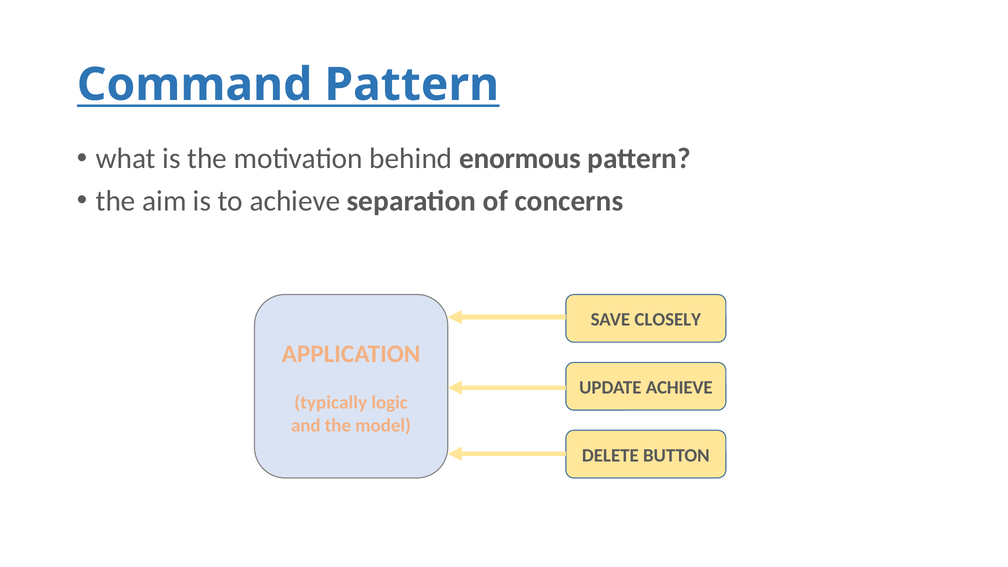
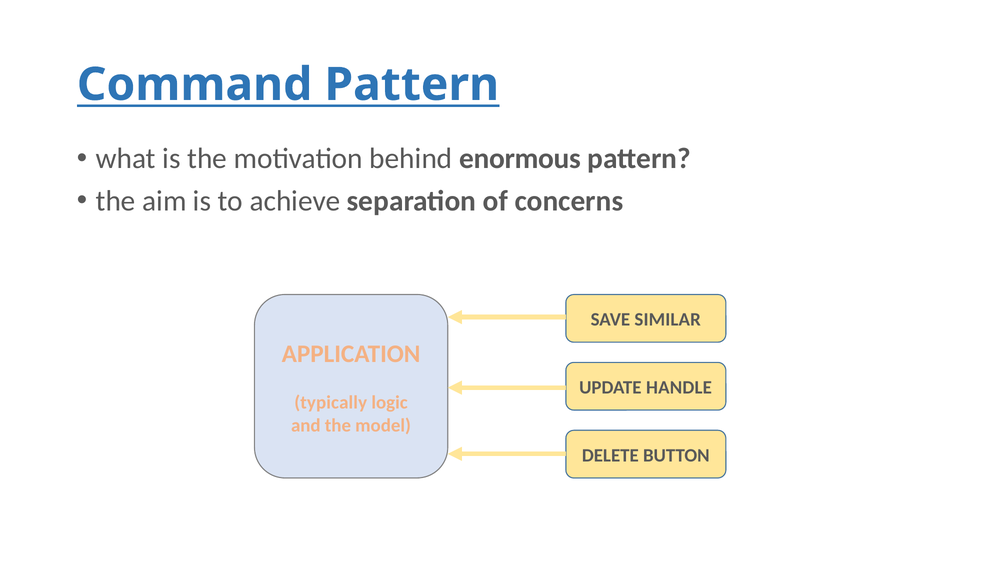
CLOSELY: CLOSELY -> SIMILAR
UPDATE ACHIEVE: ACHIEVE -> HANDLE
